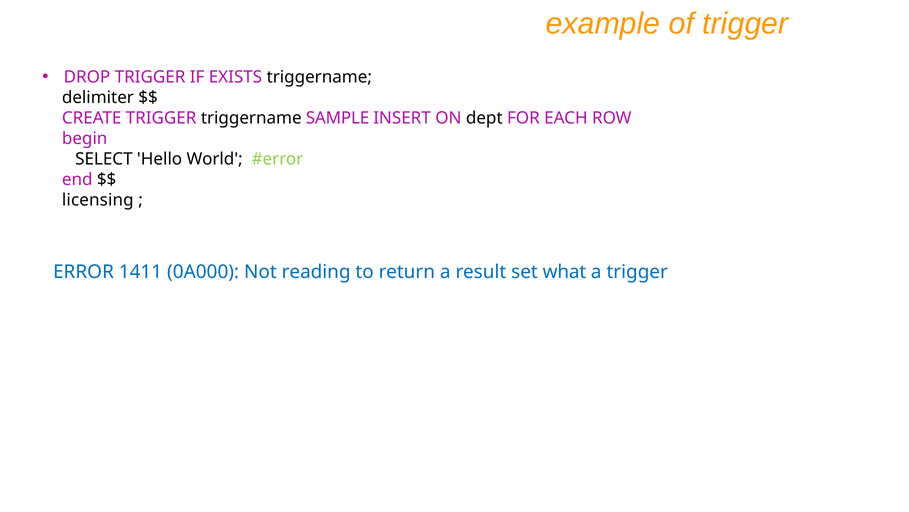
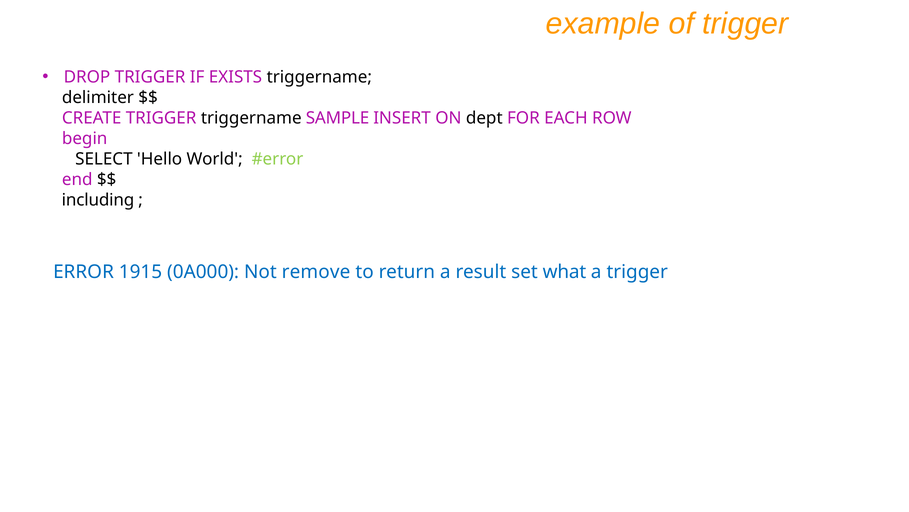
licensing: licensing -> including
1411: 1411 -> 1915
reading: reading -> remove
